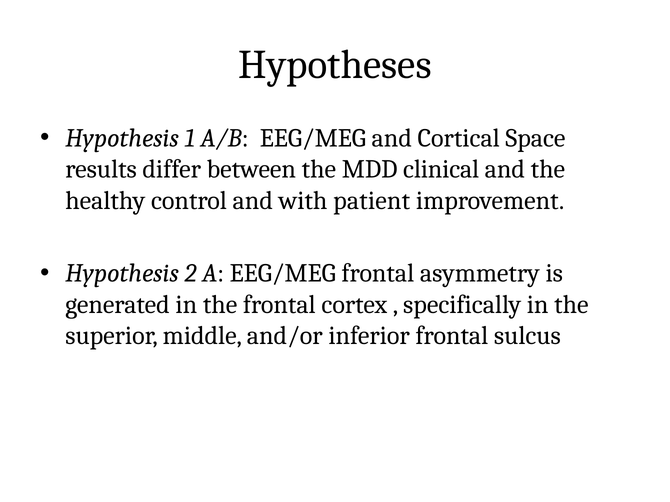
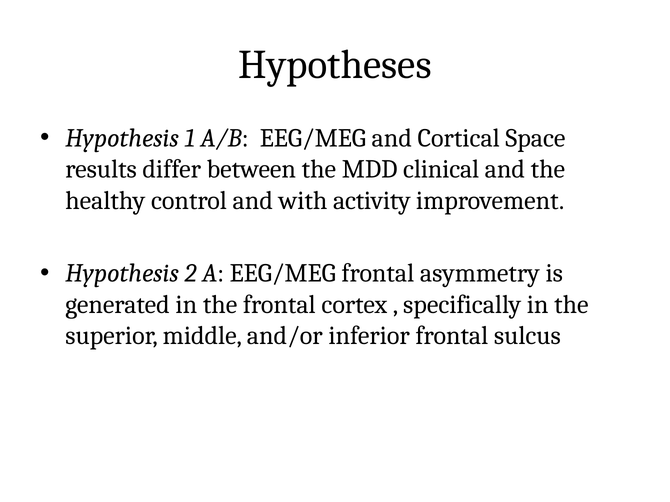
patient: patient -> activity
